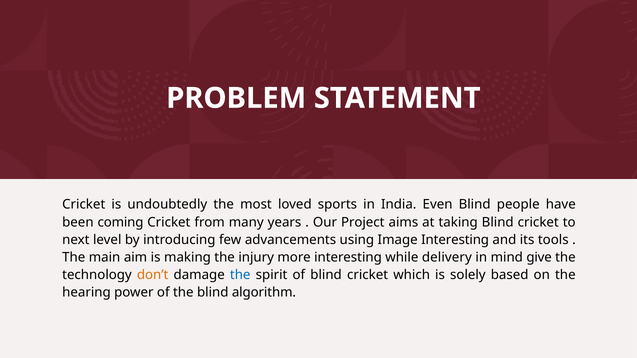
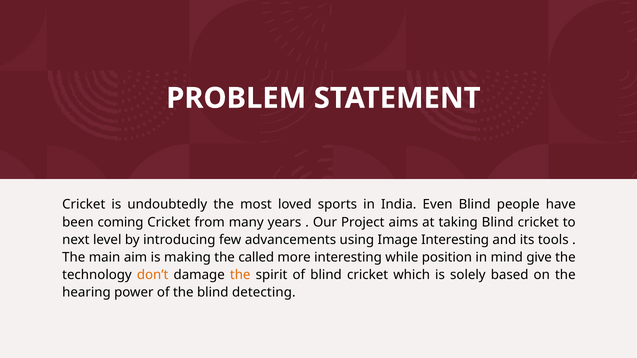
injury: injury -> called
delivery: delivery -> position
the at (240, 275) colour: blue -> orange
algorithm: algorithm -> detecting
